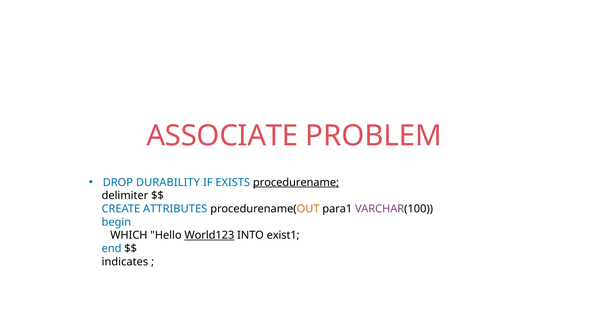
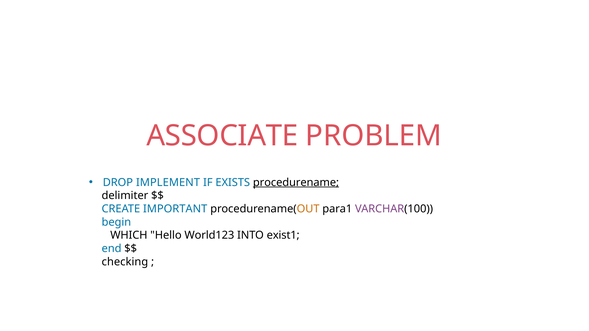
DURABILITY: DURABILITY -> IMPLEMENT
ATTRIBUTES: ATTRIBUTES -> IMPORTANT
World123 underline: present -> none
indicates: indicates -> checking
